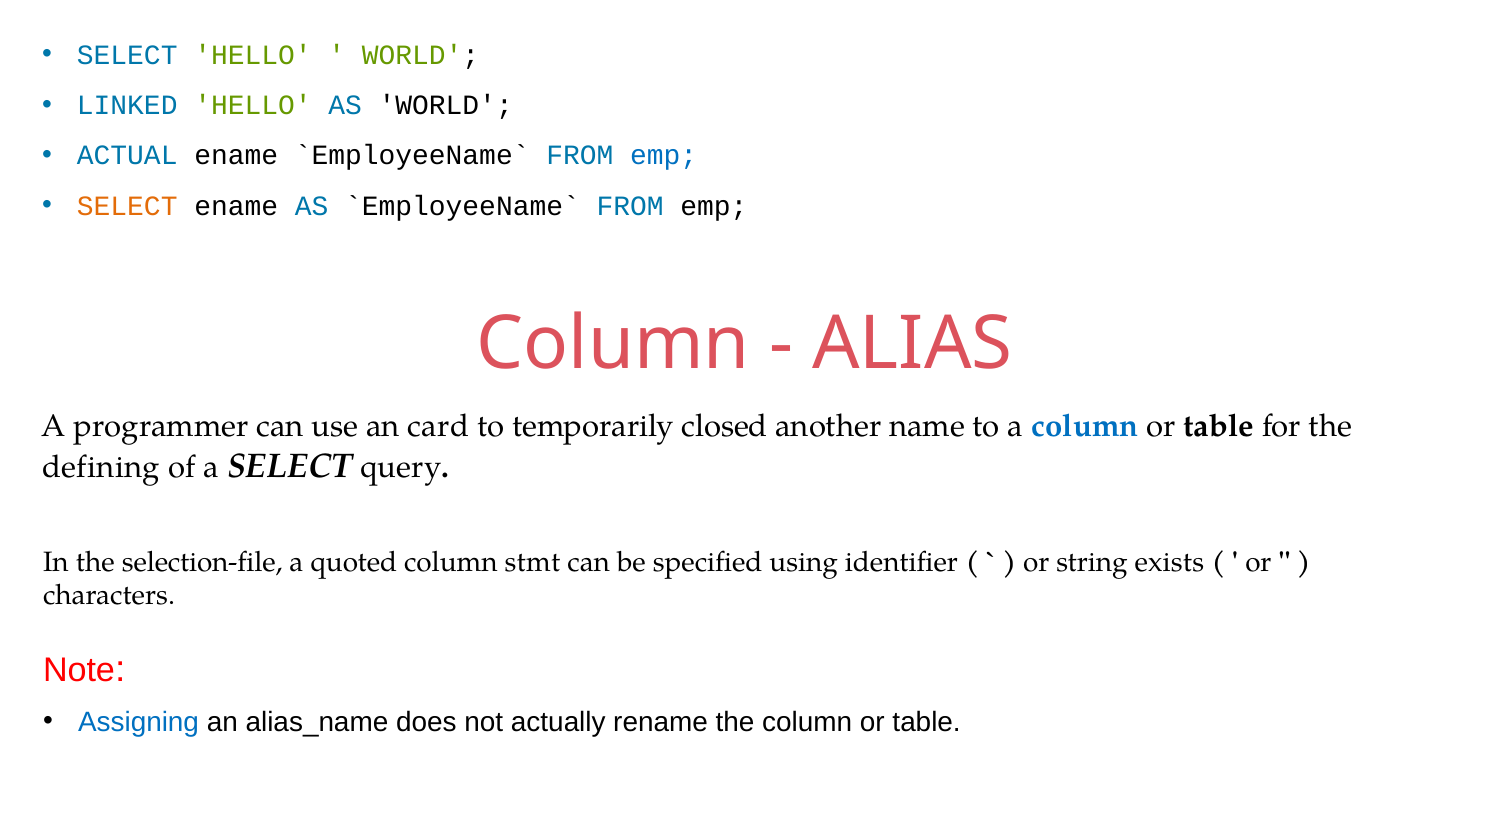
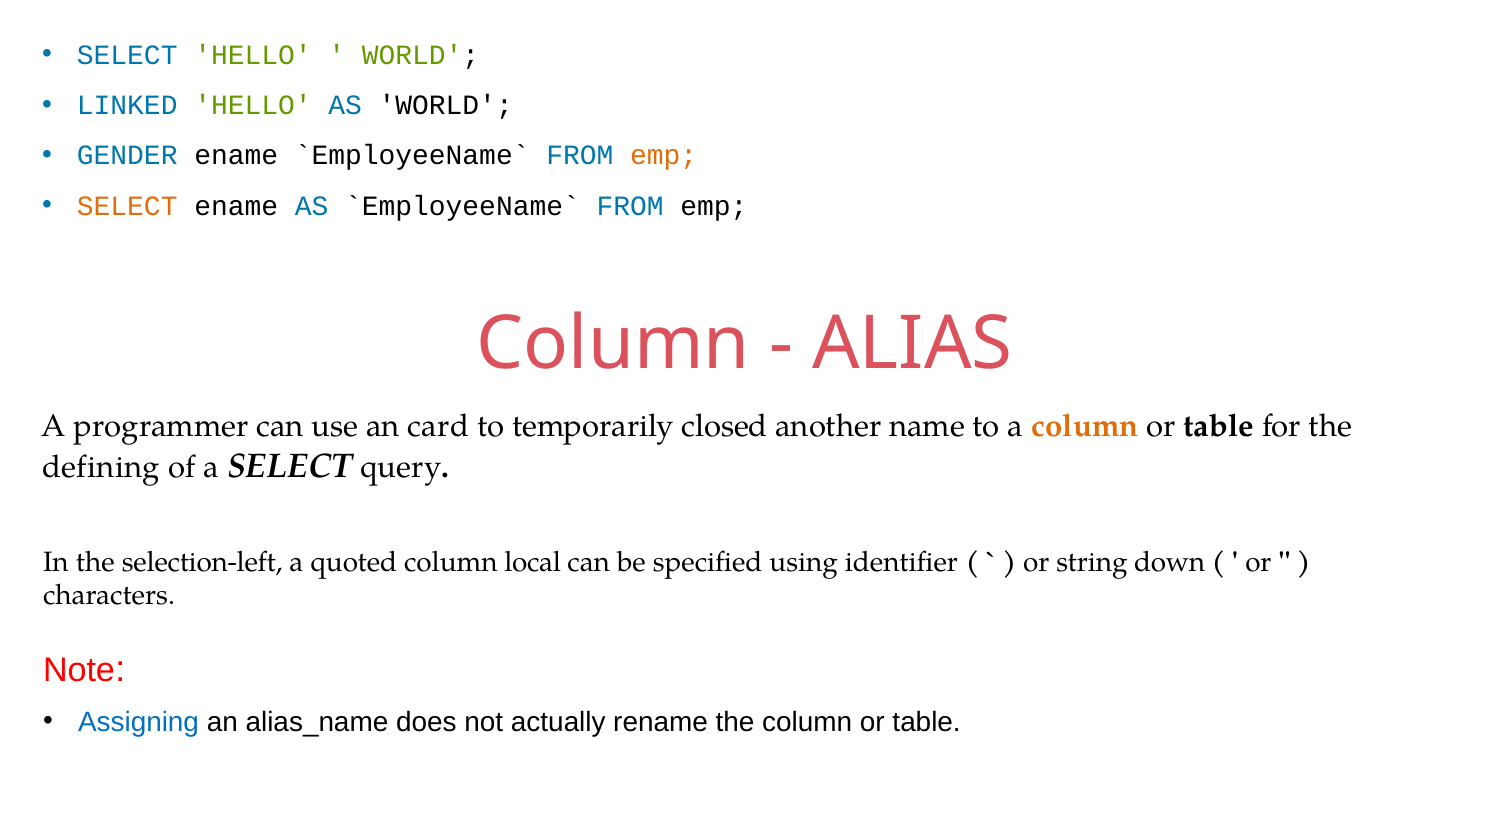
ACTUAL: ACTUAL -> GENDER
emp at (664, 156) colour: blue -> orange
column at (1085, 427) colour: blue -> orange
selection-file: selection-file -> selection-left
stmt: stmt -> local
exists: exists -> down
